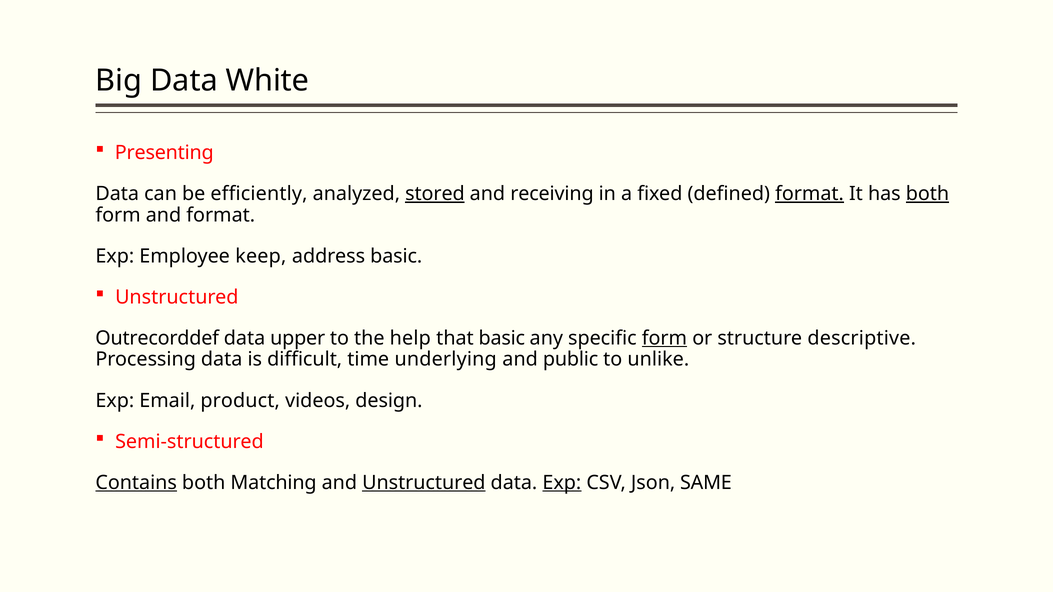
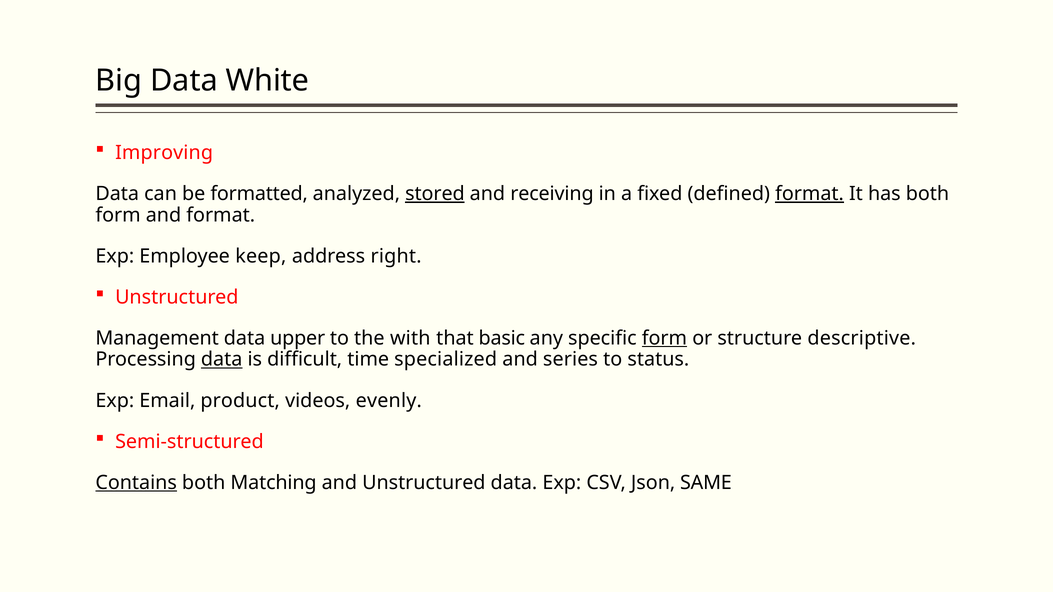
Presenting: Presenting -> Improving
efficiently: efficiently -> formatted
both at (927, 194) underline: present -> none
address basic: basic -> right
Outrecorddef: Outrecorddef -> Management
help: help -> with
data at (222, 360) underline: none -> present
underlying: underlying -> specialized
public: public -> series
unlike: unlike -> status
design: design -> evenly
Unstructured at (424, 483) underline: present -> none
Exp at (562, 483) underline: present -> none
